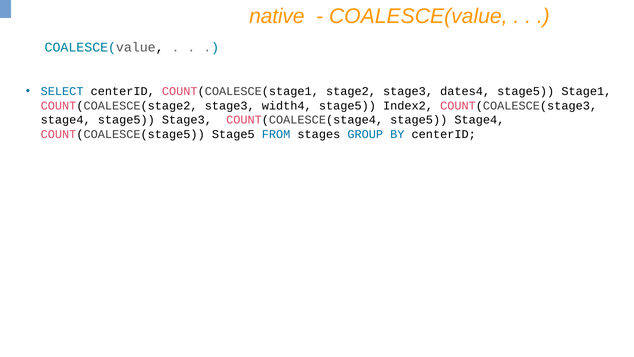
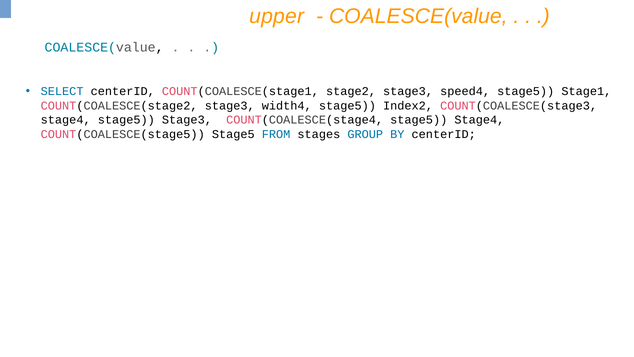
native: native -> upper
dates4: dates4 -> speed4
